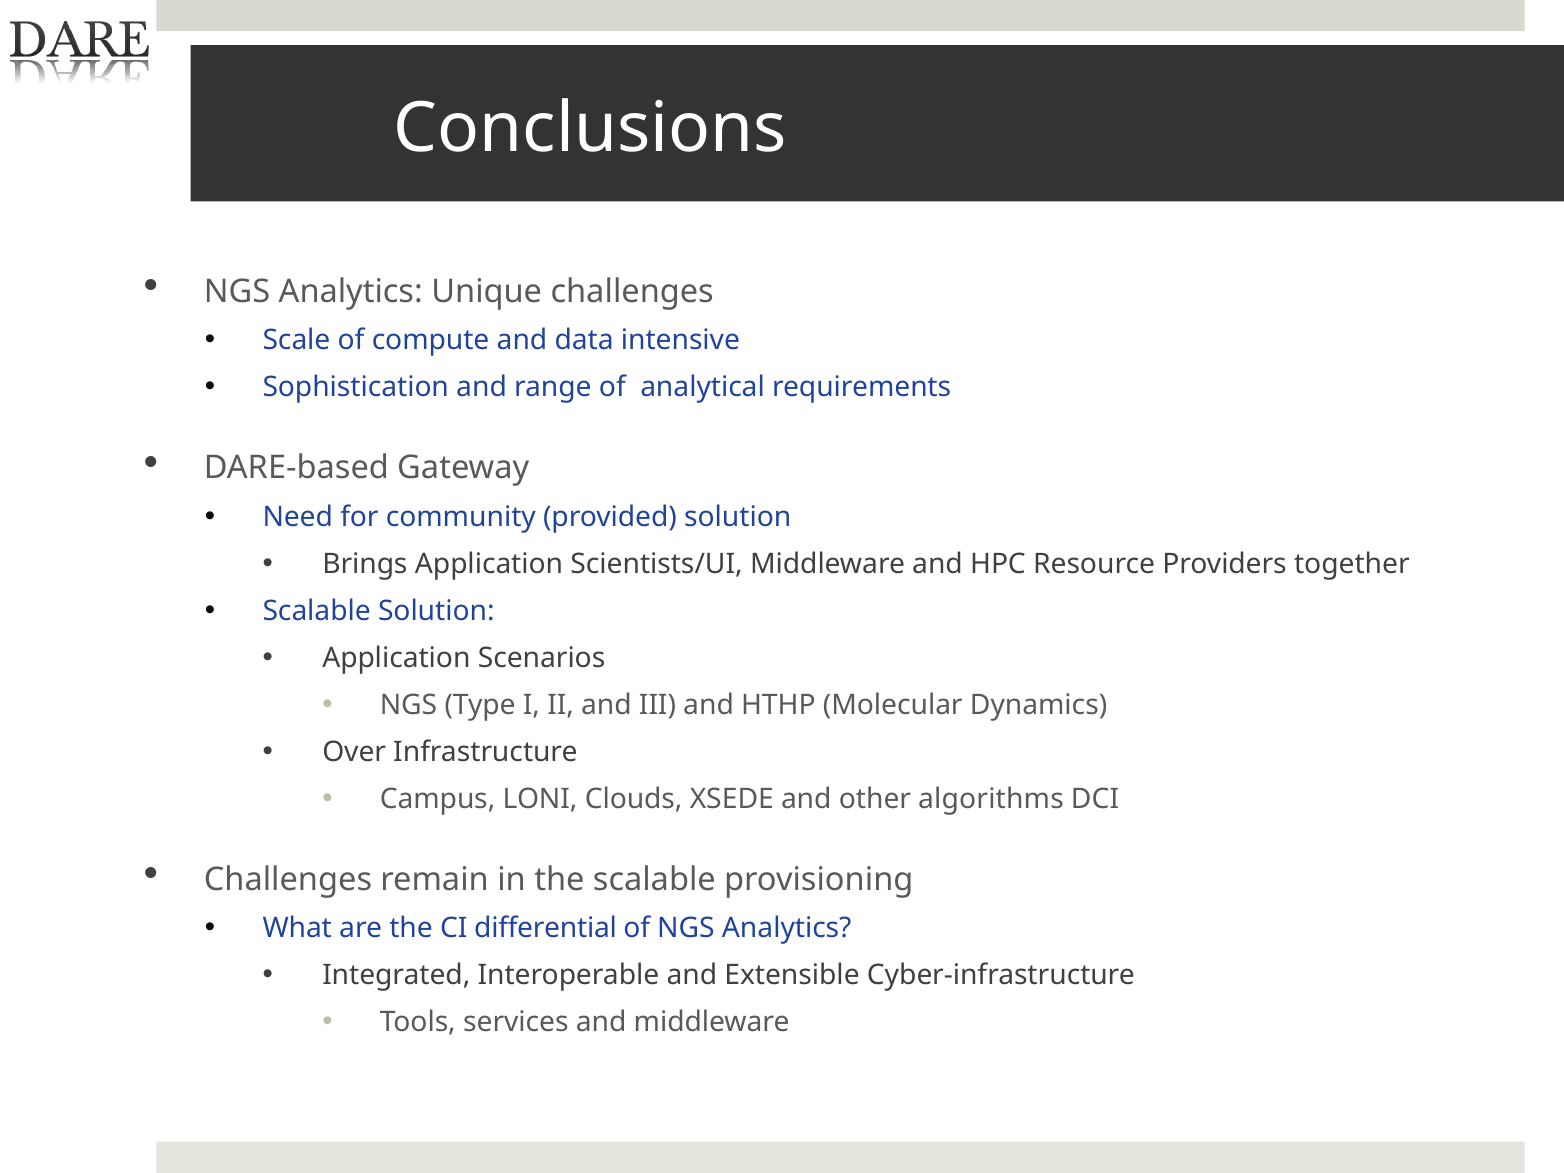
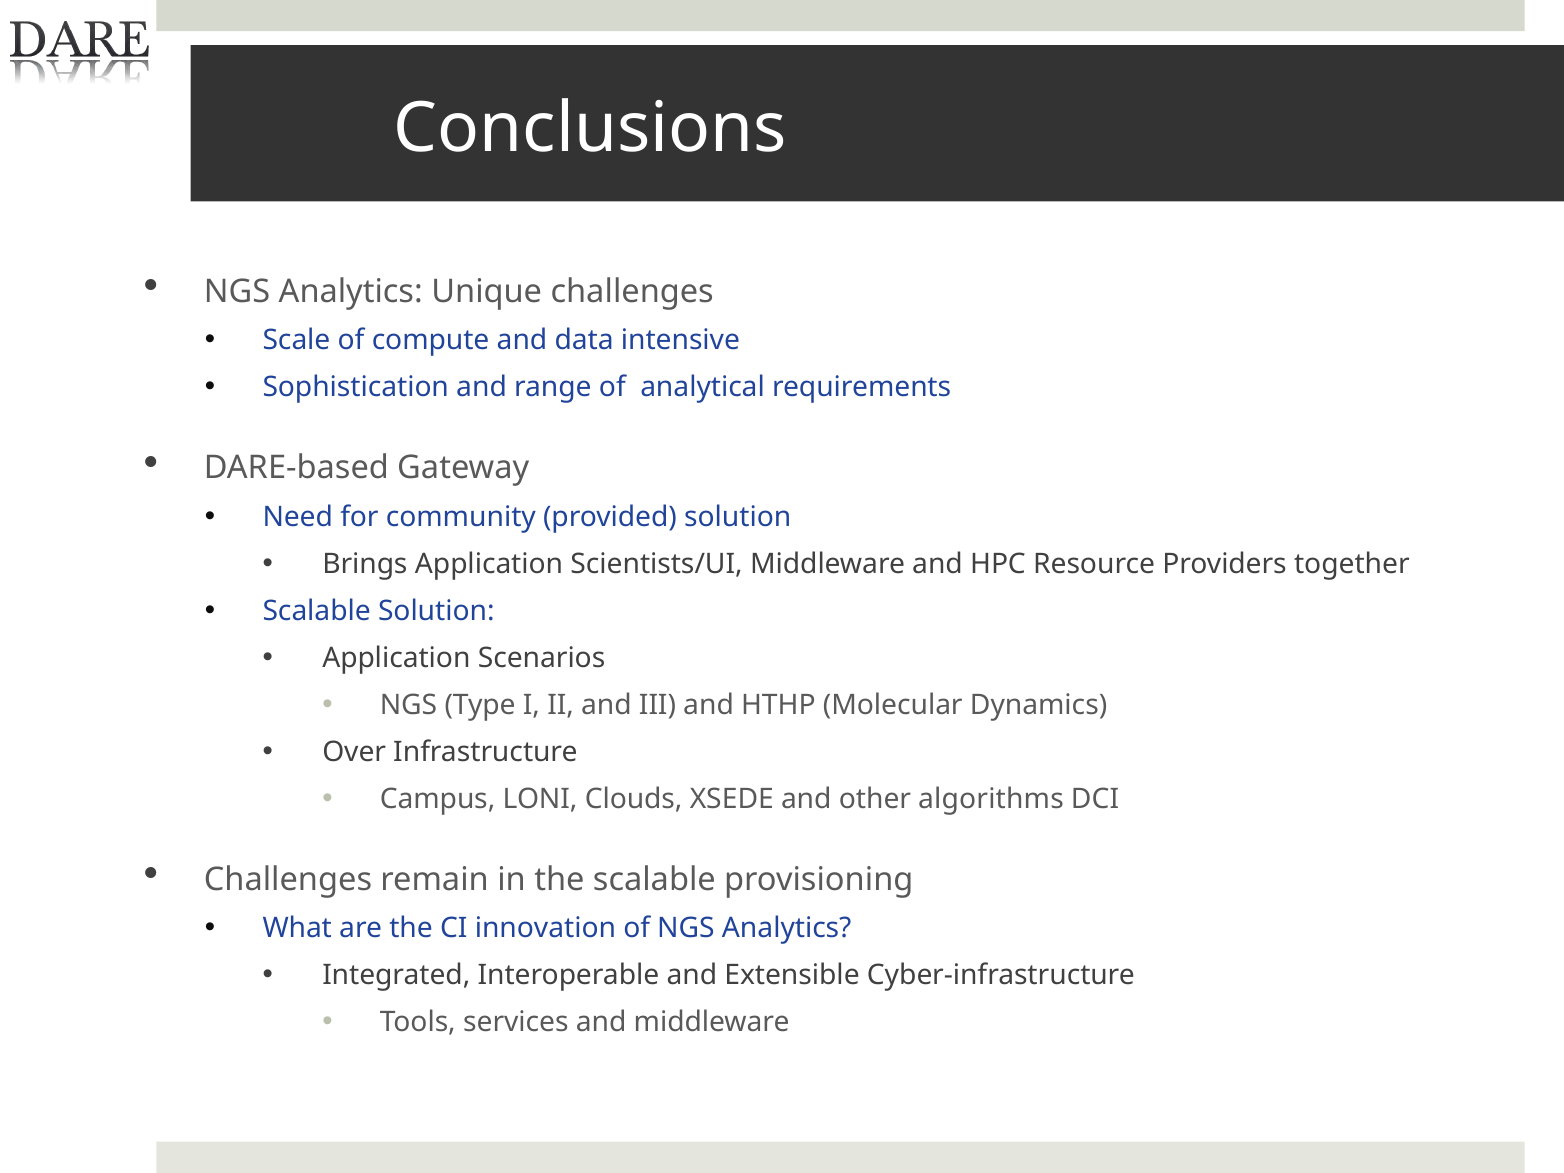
differential: differential -> innovation
